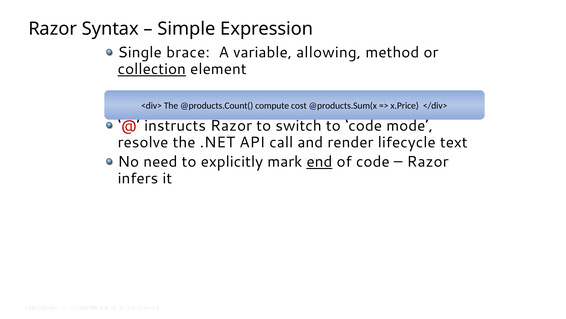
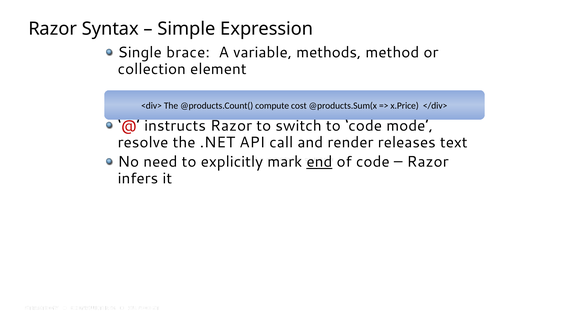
allowing: allowing -> methods
collection underline: present -> none
lifecycle: lifecycle -> releases
